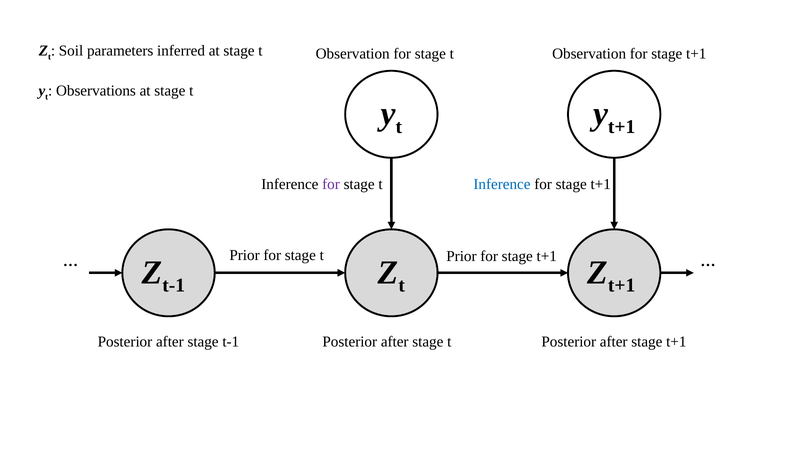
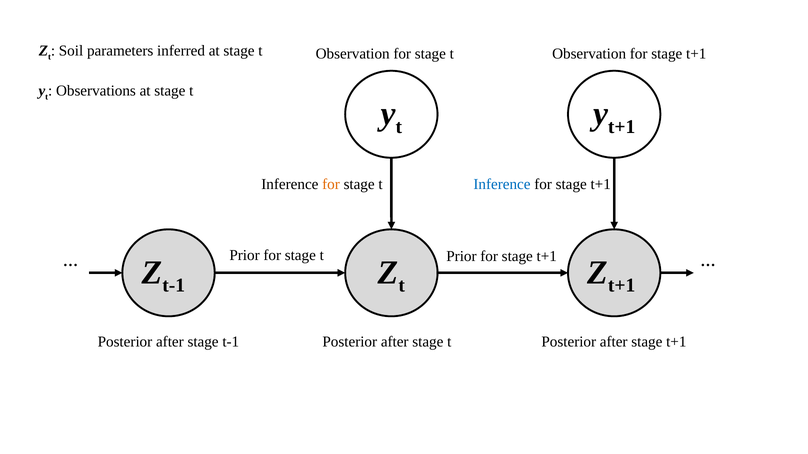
for at (331, 184) colour: purple -> orange
